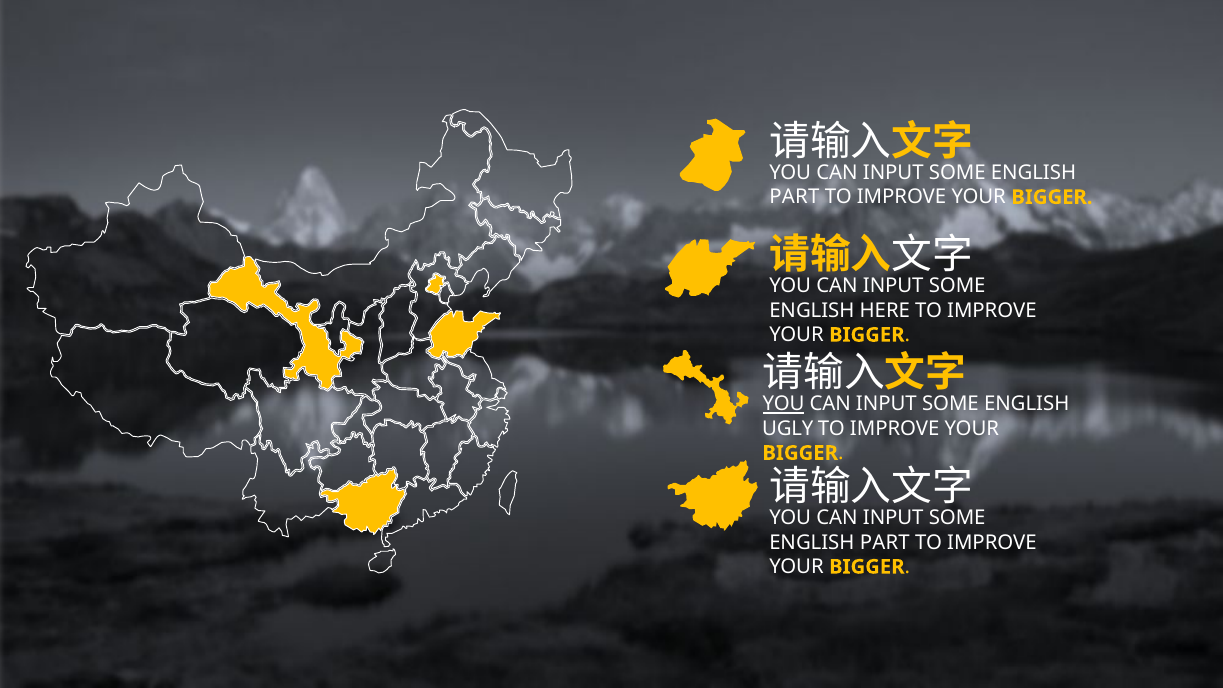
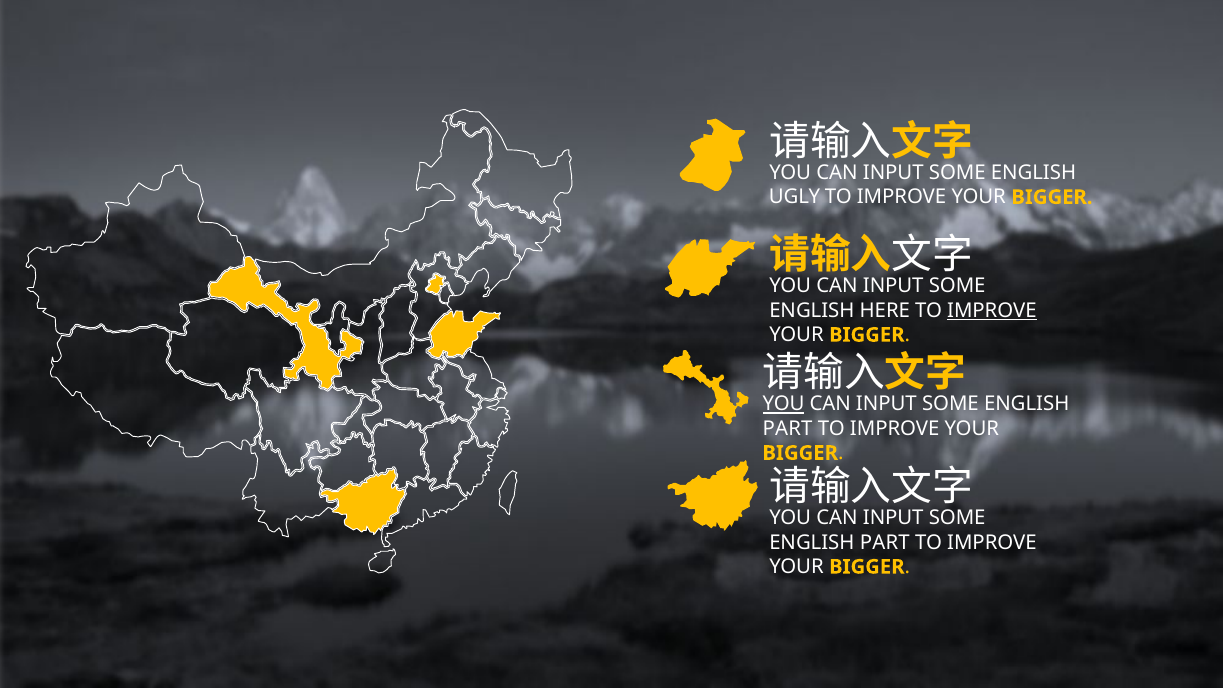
PART at (794, 197): PART -> UGLY
IMPROVE at (992, 310) underline: none -> present
UGLY at (788, 429): UGLY -> PART
